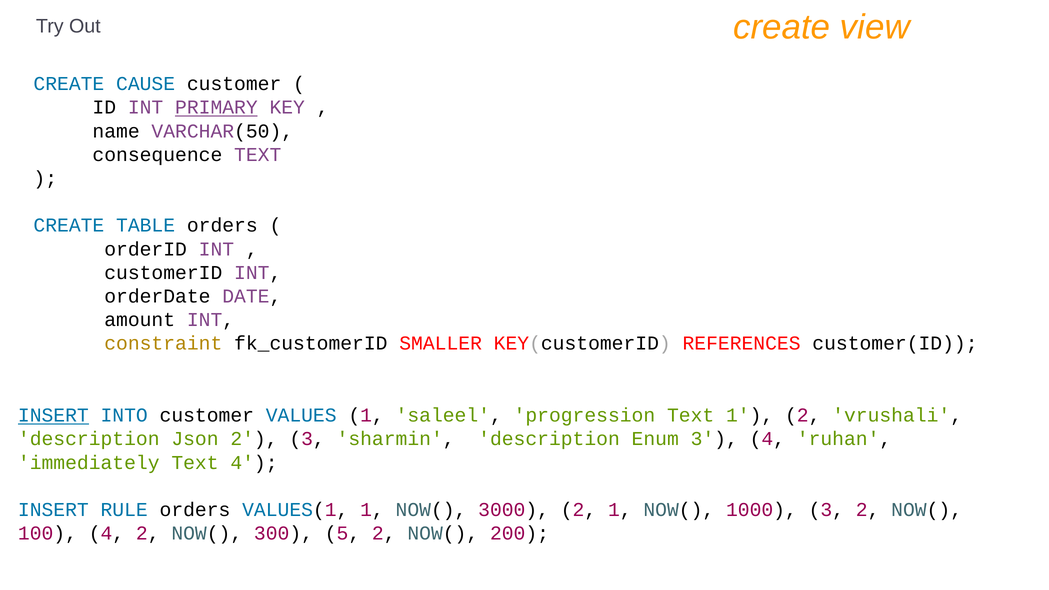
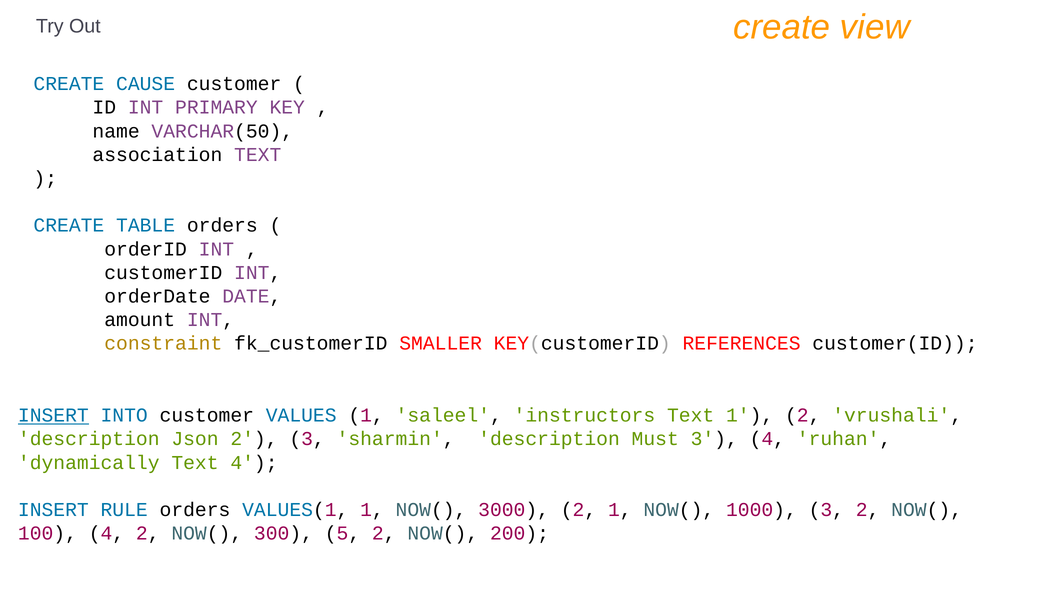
PRIMARY underline: present -> none
consequence: consequence -> association
progression: progression -> instructors
Enum: Enum -> Must
immediately: immediately -> dynamically
